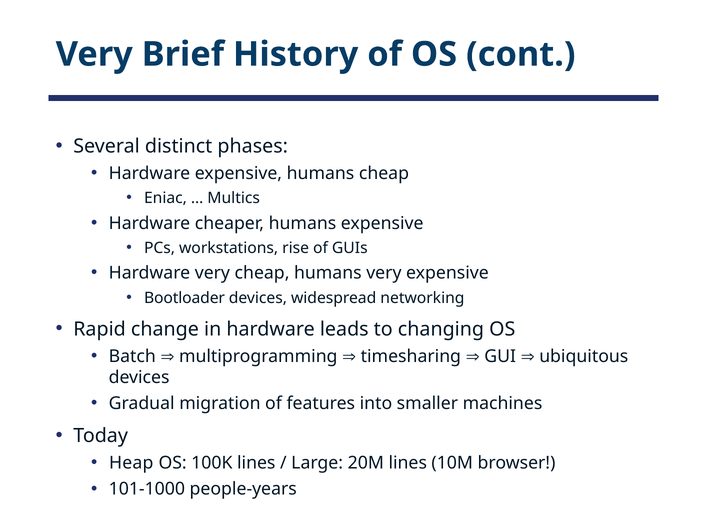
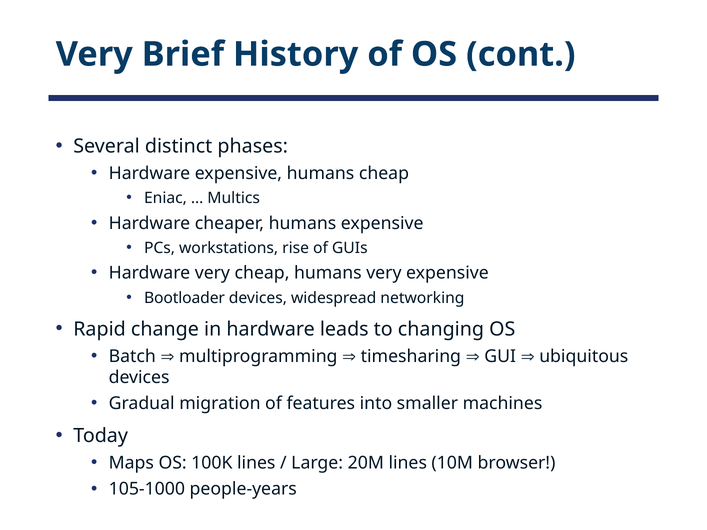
Heap: Heap -> Maps
101-1000: 101-1000 -> 105-1000
